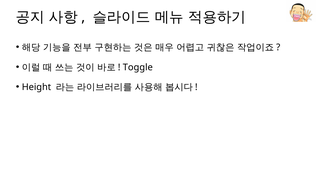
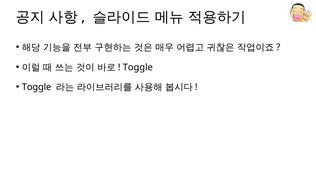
Height at (36, 87): Height -> Toggle
